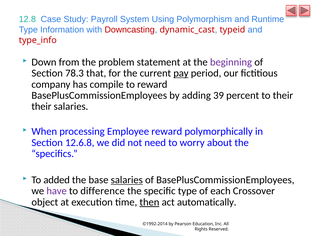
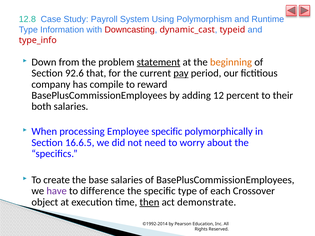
statement underline: none -> present
beginning colour: purple -> orange
78.3: 78.3 -> 92.6
39: 39 -> 12
their at (41, 107): their -> both
Employee reward: reward -> specific
12.6.8: 12.6.8 -> 16.6.5
added: added -> create
salaries at (127, 180) underline: present -> none
automatically: automatically -> demonstrate
